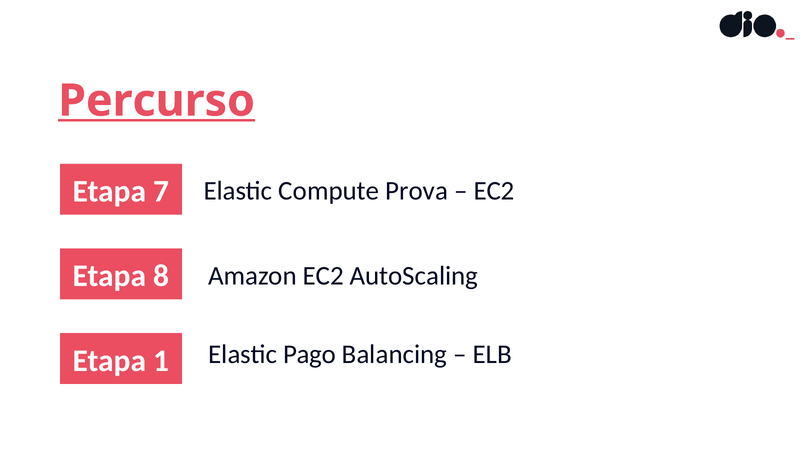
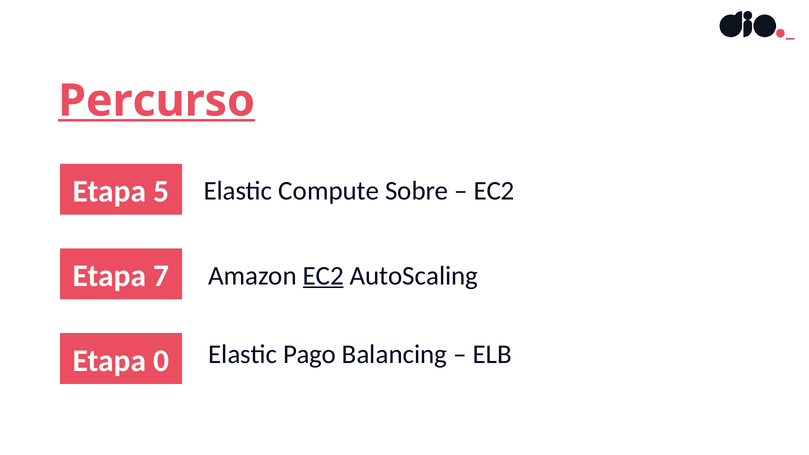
7: 7 -> 5
Prova: Prova -> Sobre
8: 8 -> 7
EC2 at (323, 276) underline: none -> present
1: 1 -> 0
